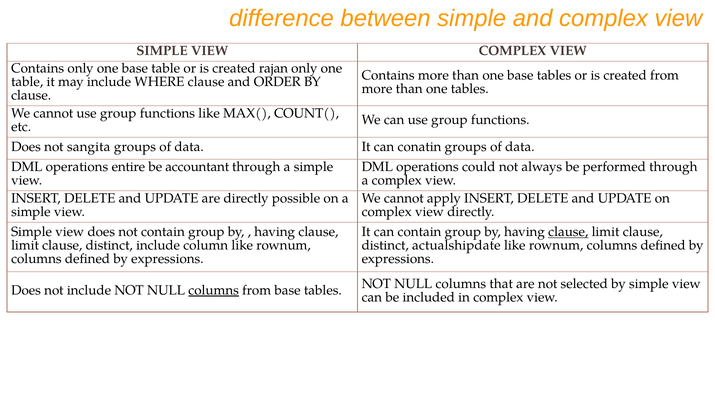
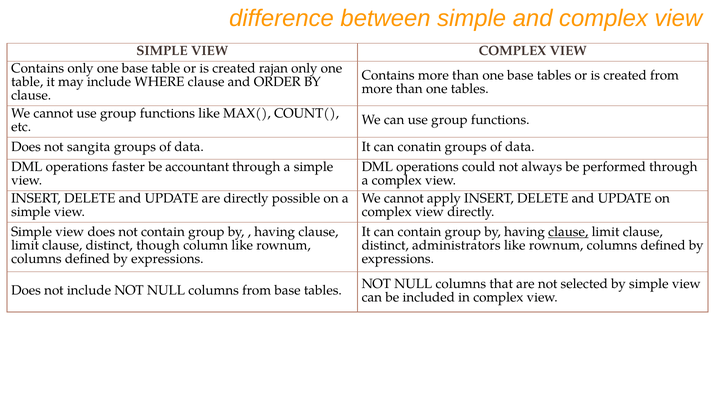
entire: entire -> faster
distinct include: include -> though
actualshipdate: actualshipdate -> administrators
columns at (214, 291) underline: present -> none
